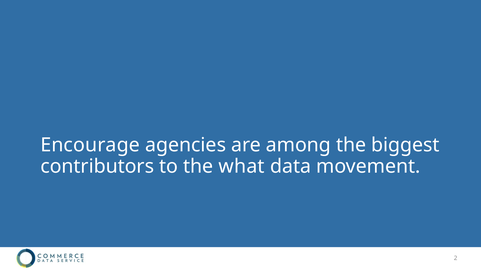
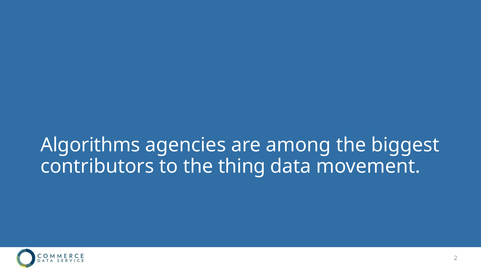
Encourage: Encourage -> Algorithms
what: what -> thing
